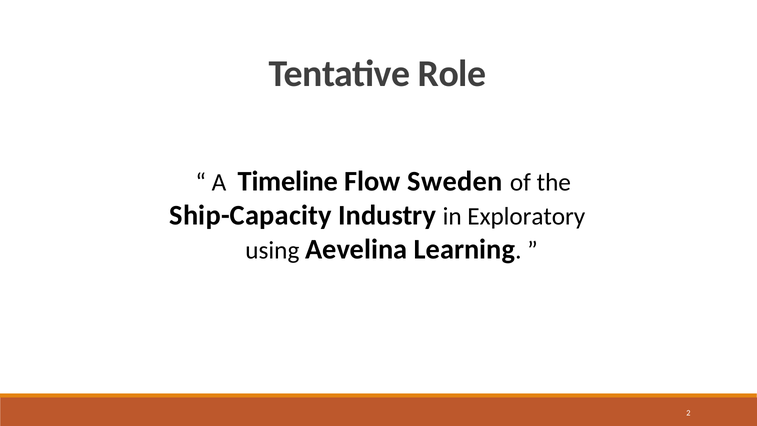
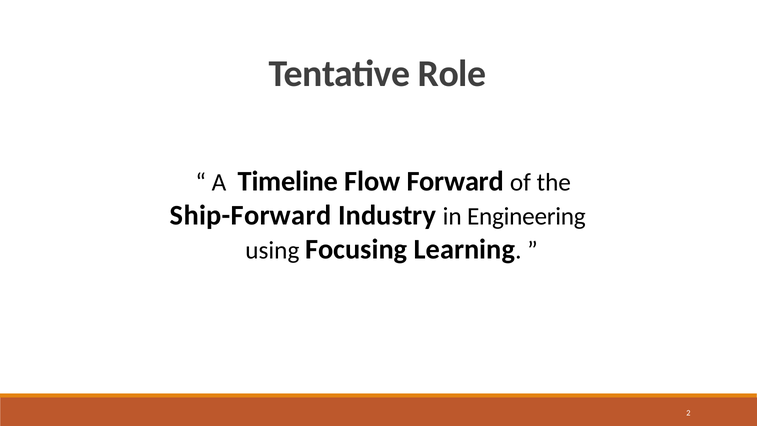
Sweden: Sweden -> Forward
Ship-Capacity: Ship-Capacity -> Ship-Forward
Exploratory: Exploratory -> Engineering
Aevelina: Aevelina -> Focusing
